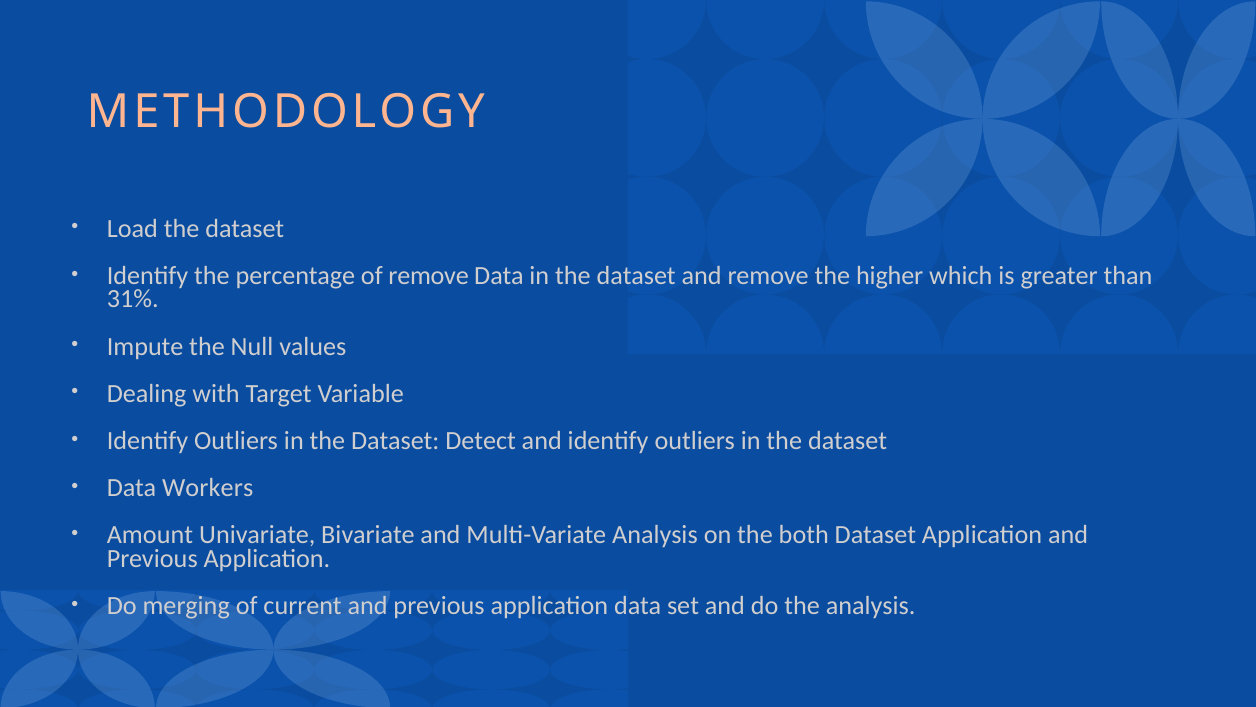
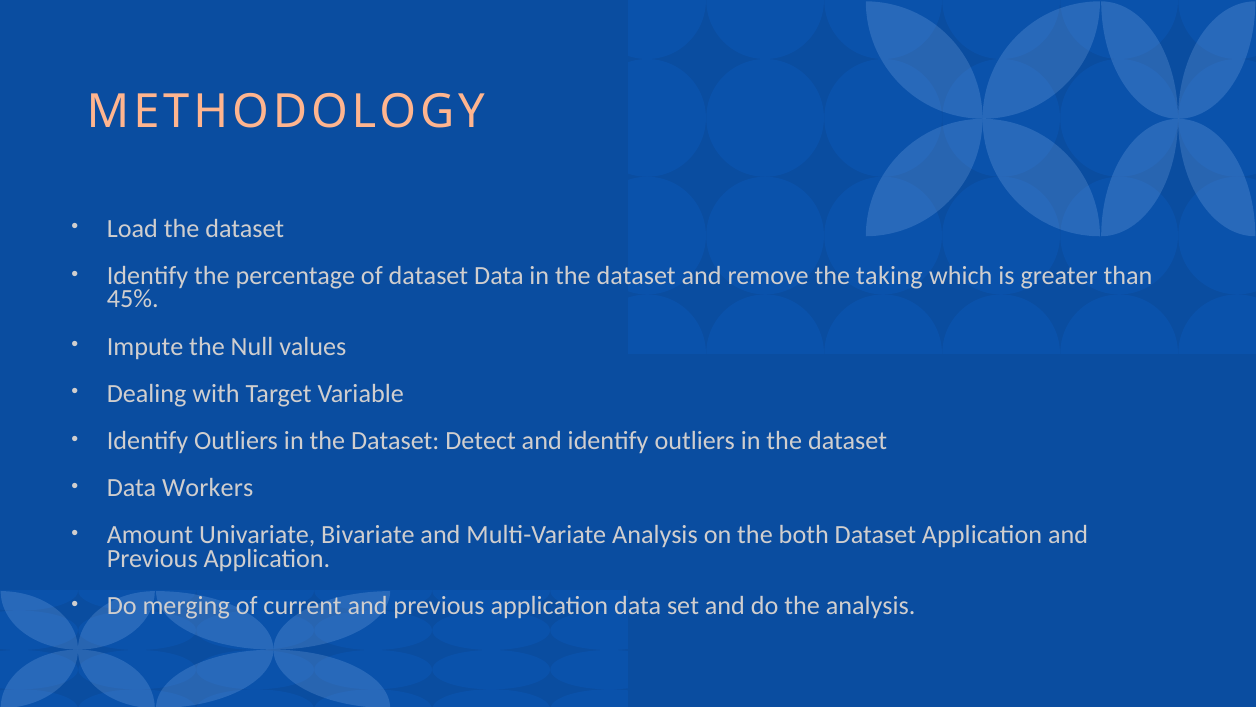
of remove: remove -> dataset
higher: higher -> taking
31%: 31% -> 45%
